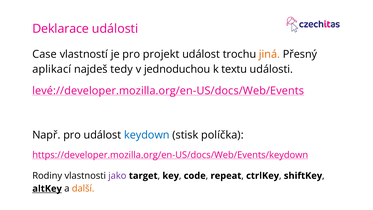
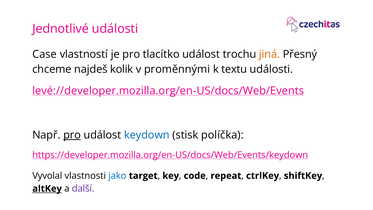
Deklarace: Deklarace -> Jednotlivé
projekt: projekt -> tlacítko
aplikací: aplikací -> chceme
tedy: tedy -> kolik
jednoduchou: jednoduchou -> proměnnými
pro at (72, 135) underline: none -> present
Rodiny: Rodiny -> Vyvolal
jako colour: purple -> blue
další colour: orange -> purple
